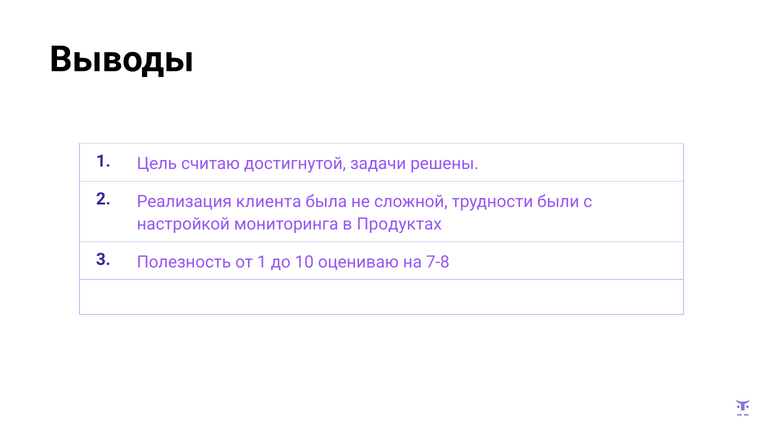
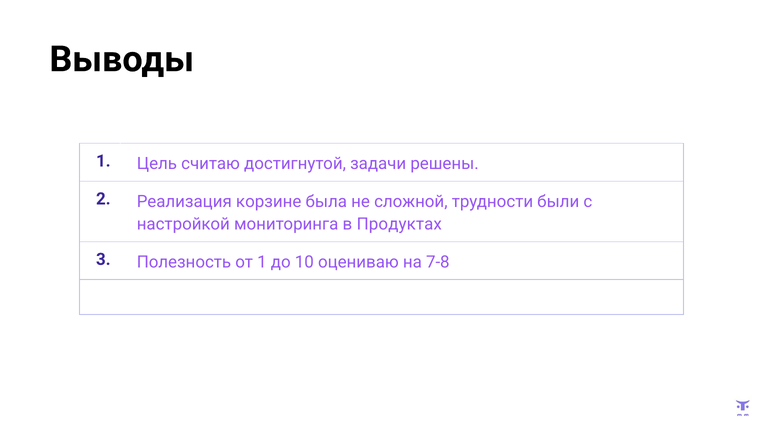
клиента: клиента -> корзине
